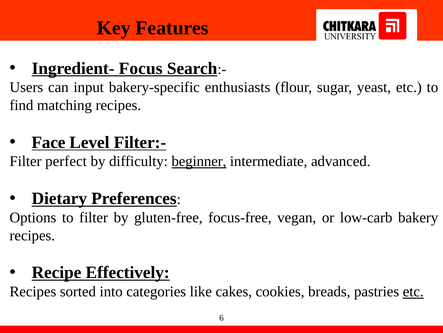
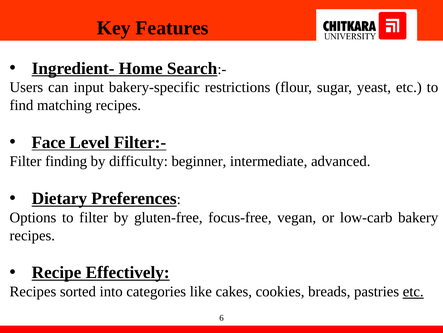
Focus: Focus -> Home
enthusiasts: enthusiasts -> restrictions
perfect: perfect -> finding
beginner underline: present -> none
